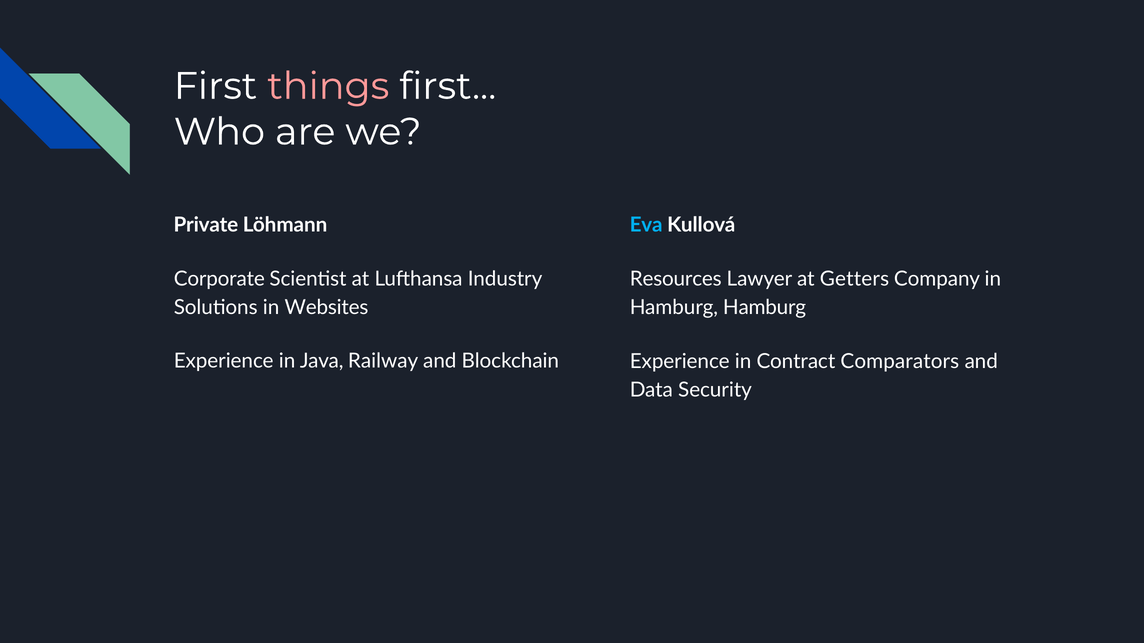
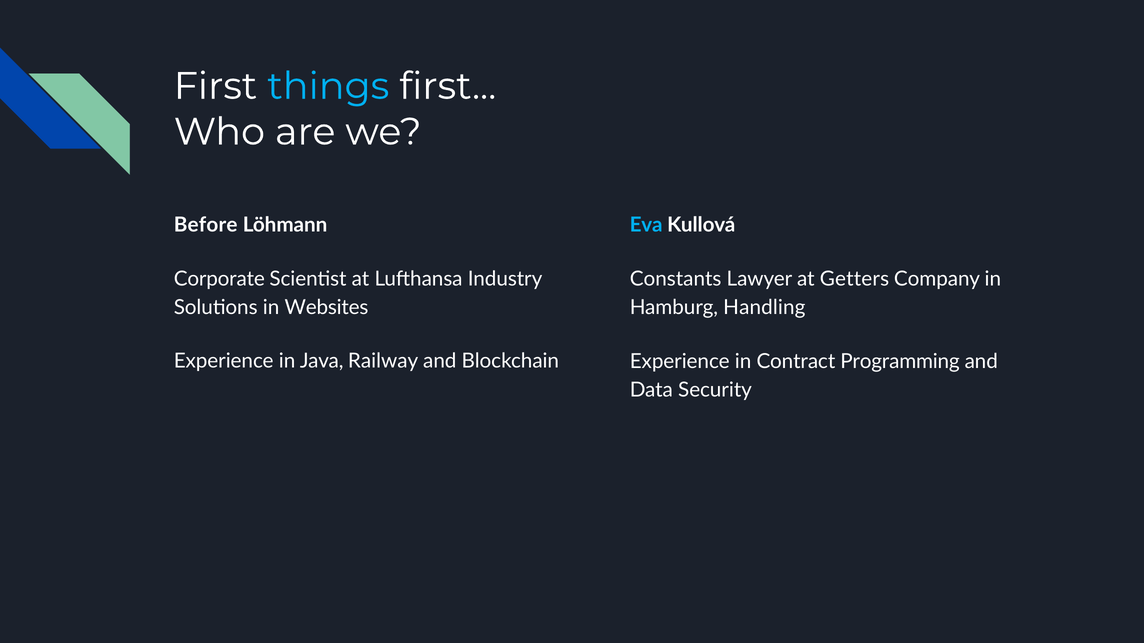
things colour: pink -> light blue
Private: Private -> Before
Resources: Resources -> Constants
Hamburg Hamburg: Hamburg -> Handling
Comparators: Comparators -> Programming
